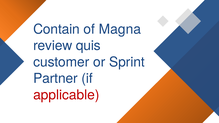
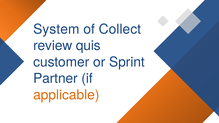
Contain: Contain -> System
Magna: Magna -> Collect
applicable colour: red -> orange
